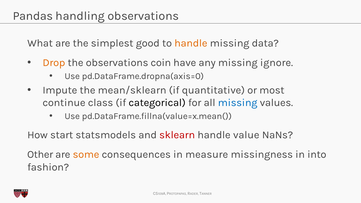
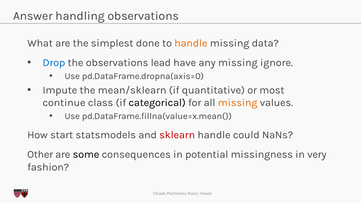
Pandas: Pandas -> Answer
good: good -> done
Drop colour: orange -> blue
coin: coin -> lead
missing at (238, 103) colour: blue -> orange
value: value -> could
some colour: orange -> black
measure: measure -> potential
into: into -> very
